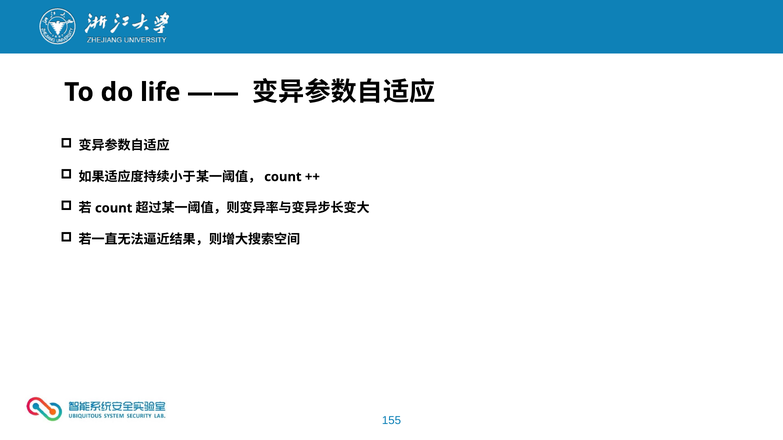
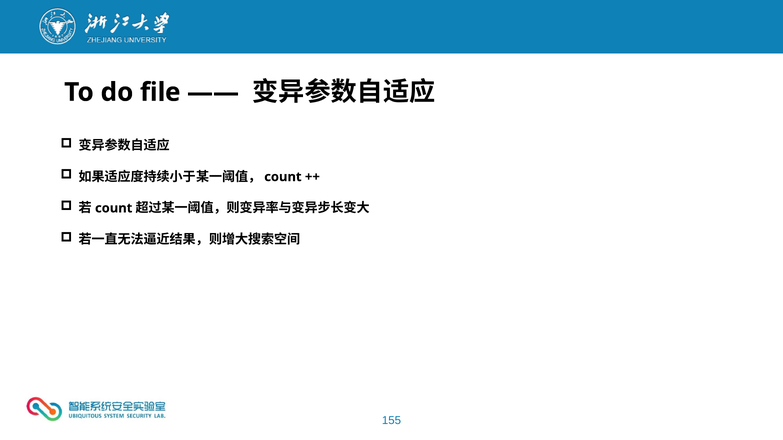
life: life -> file
